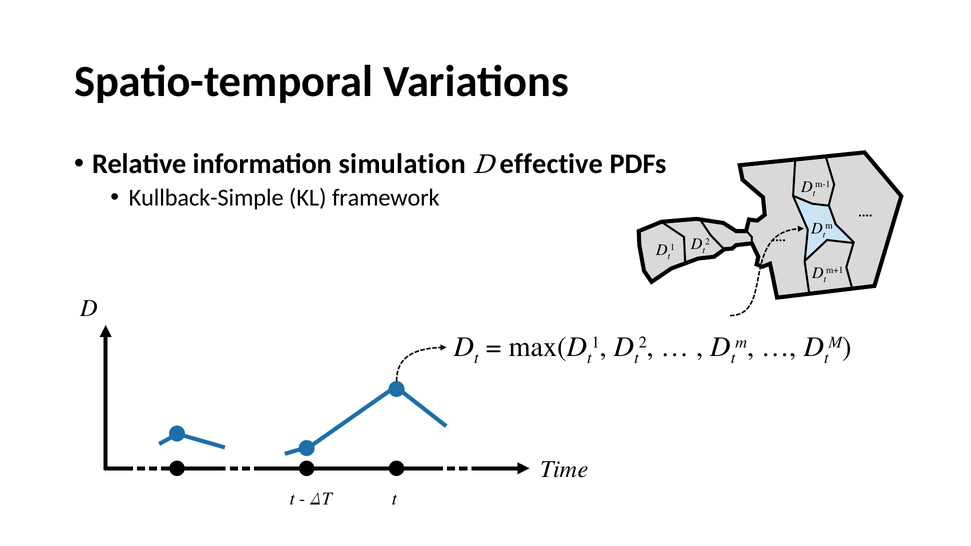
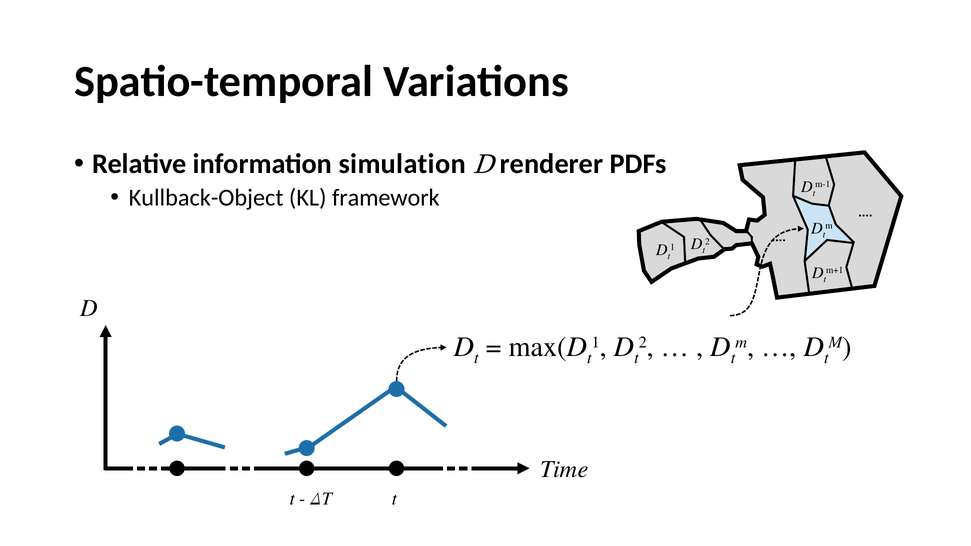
effective: effective -> renderer
Kullback-Simple: Kullback-Simple -> Kullback-Object
